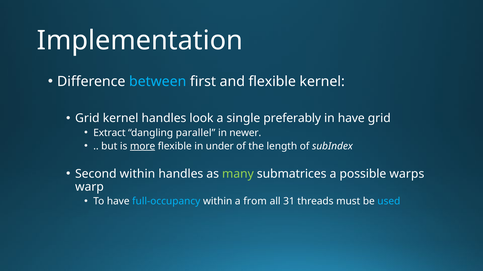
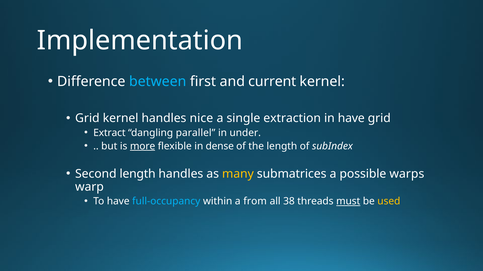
and flexible: flexible -> current
look: look -> nice
preferably: preferably -> extraction
newer: newer -> under
under: under -> dense
Second within: within -> length
many colour: light green -> yellow
31: 31 -> 38
must underline: none -> present
used colour: light blue -> yellow
